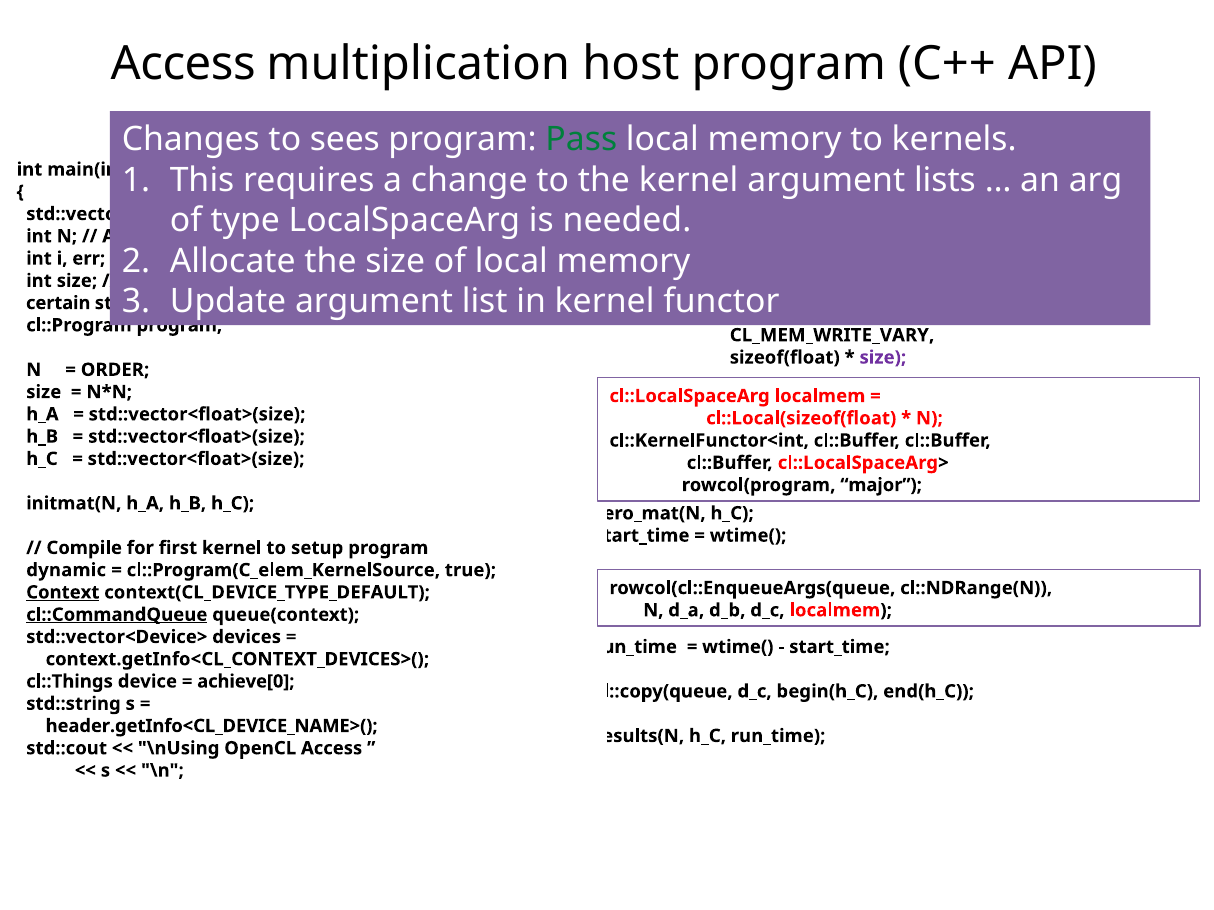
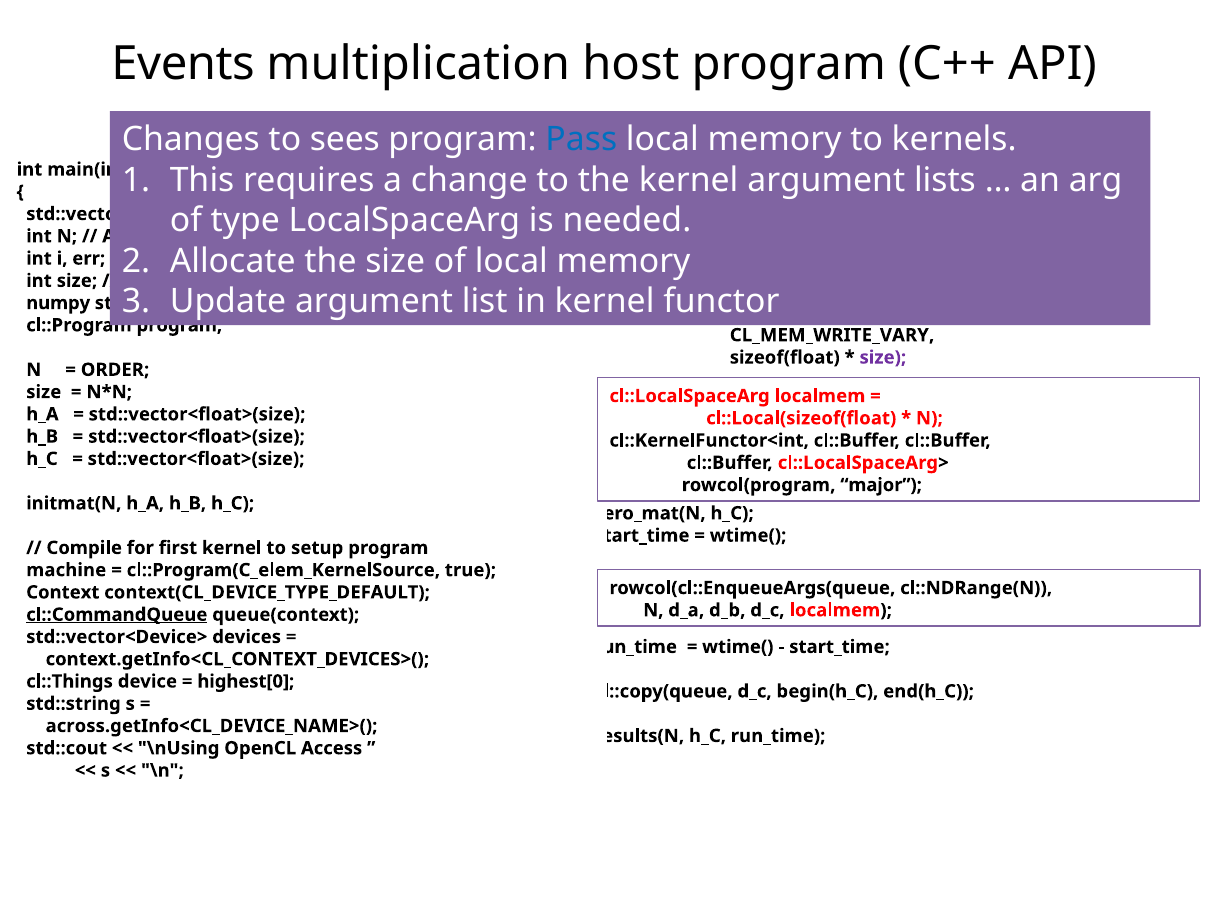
Access at (183, 64): Access -> Events
Pass colour: green -> blue
certain: certain -> numpy
dynamic: dynamic -> machine
Context underline: present -> none
achieve[0: achieve[0 -> highest[0
header.getInfo<CL_DEVICE_NAME>(: header.getInfo<CL_DEVICE_NAME>( -> across.getInfo<CL_DEVICE_NAME>(
